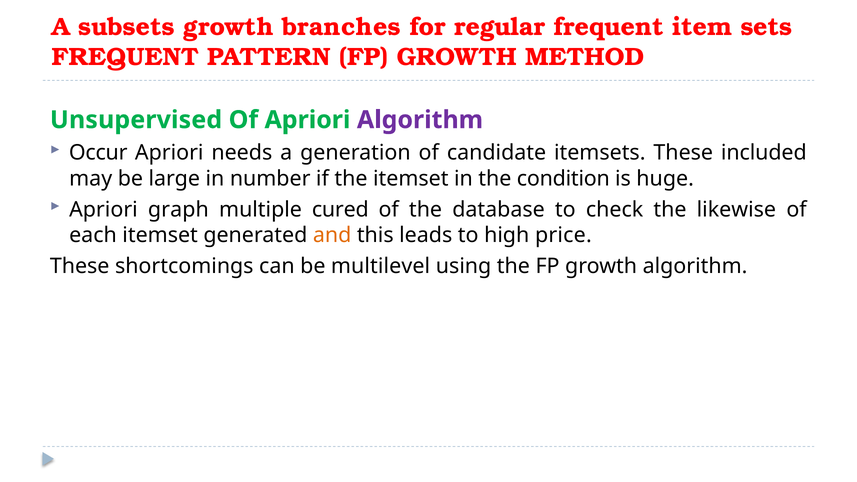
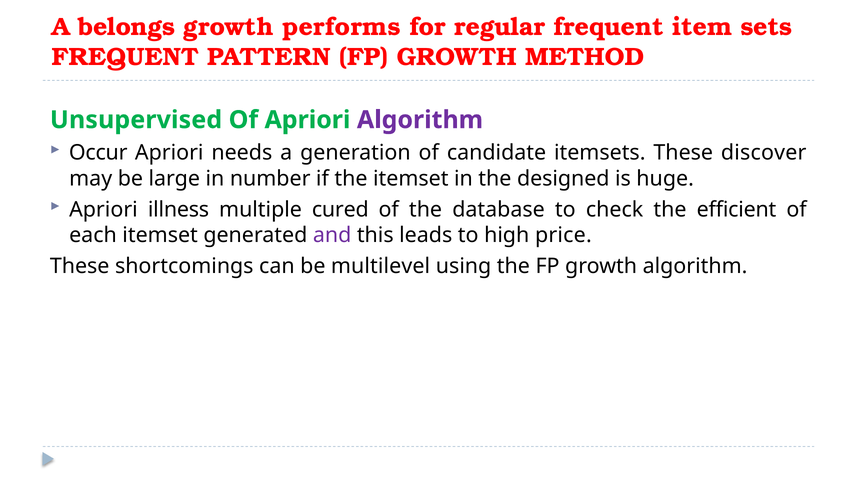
subsets: subsets -> belongs
branches: branches -> performs
included: included -> discover
condition: condition -> designed
graph: graph -> illness
likewise: likewise -> efficient
and colour: orange -> purple
